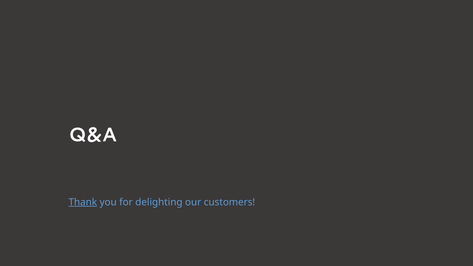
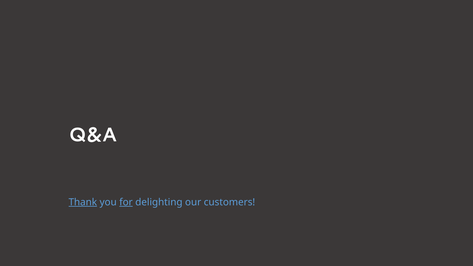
for underline: none -> present
